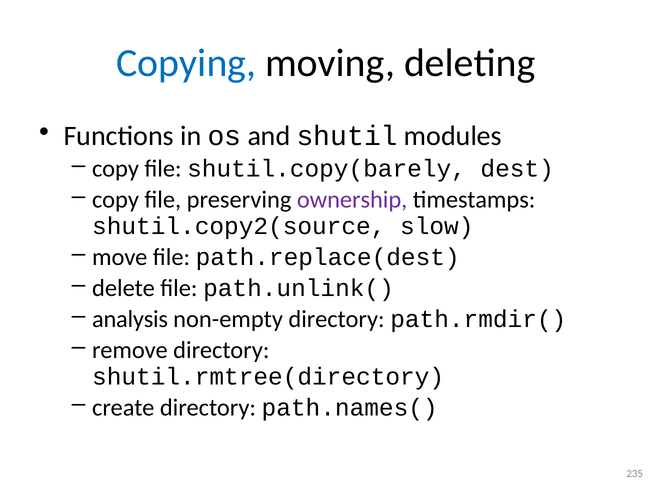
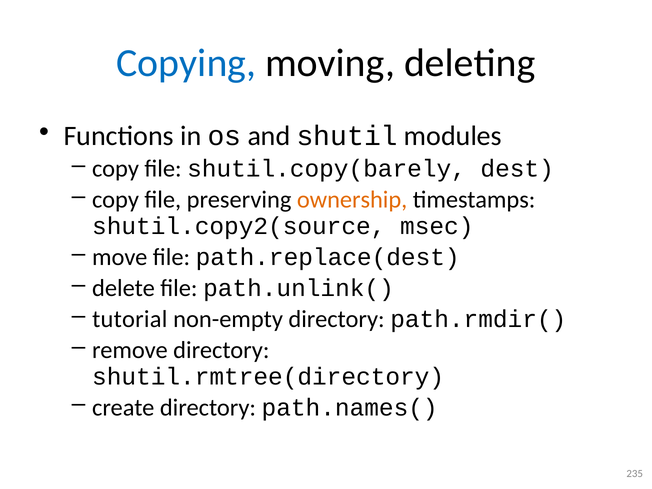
ownership colour: purple -> orange
slow: slow -> msec
analysis: analysis -> tutorial
